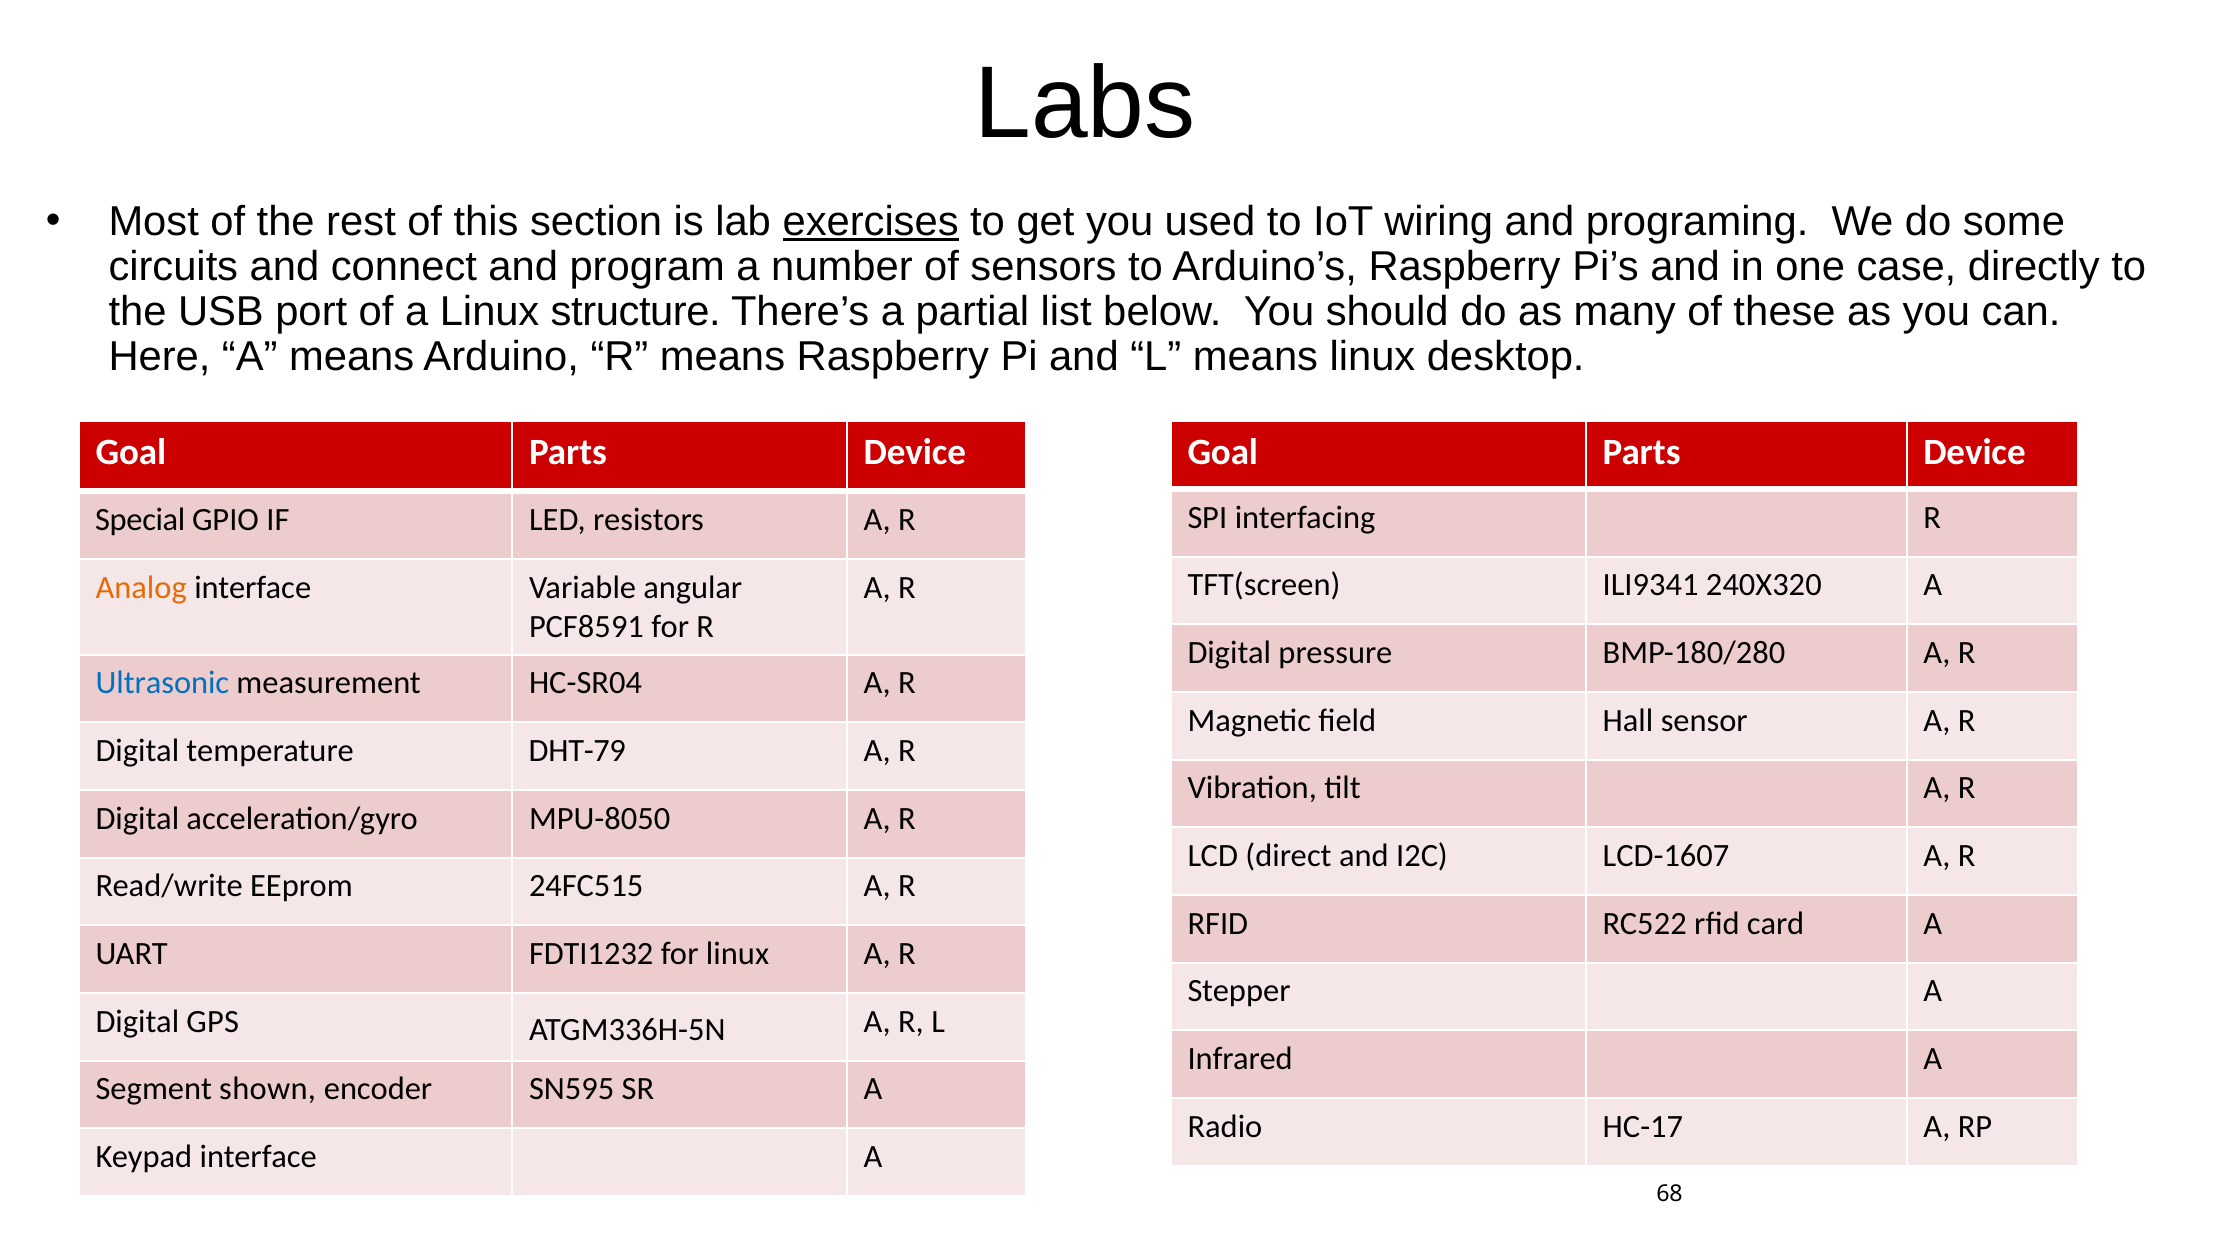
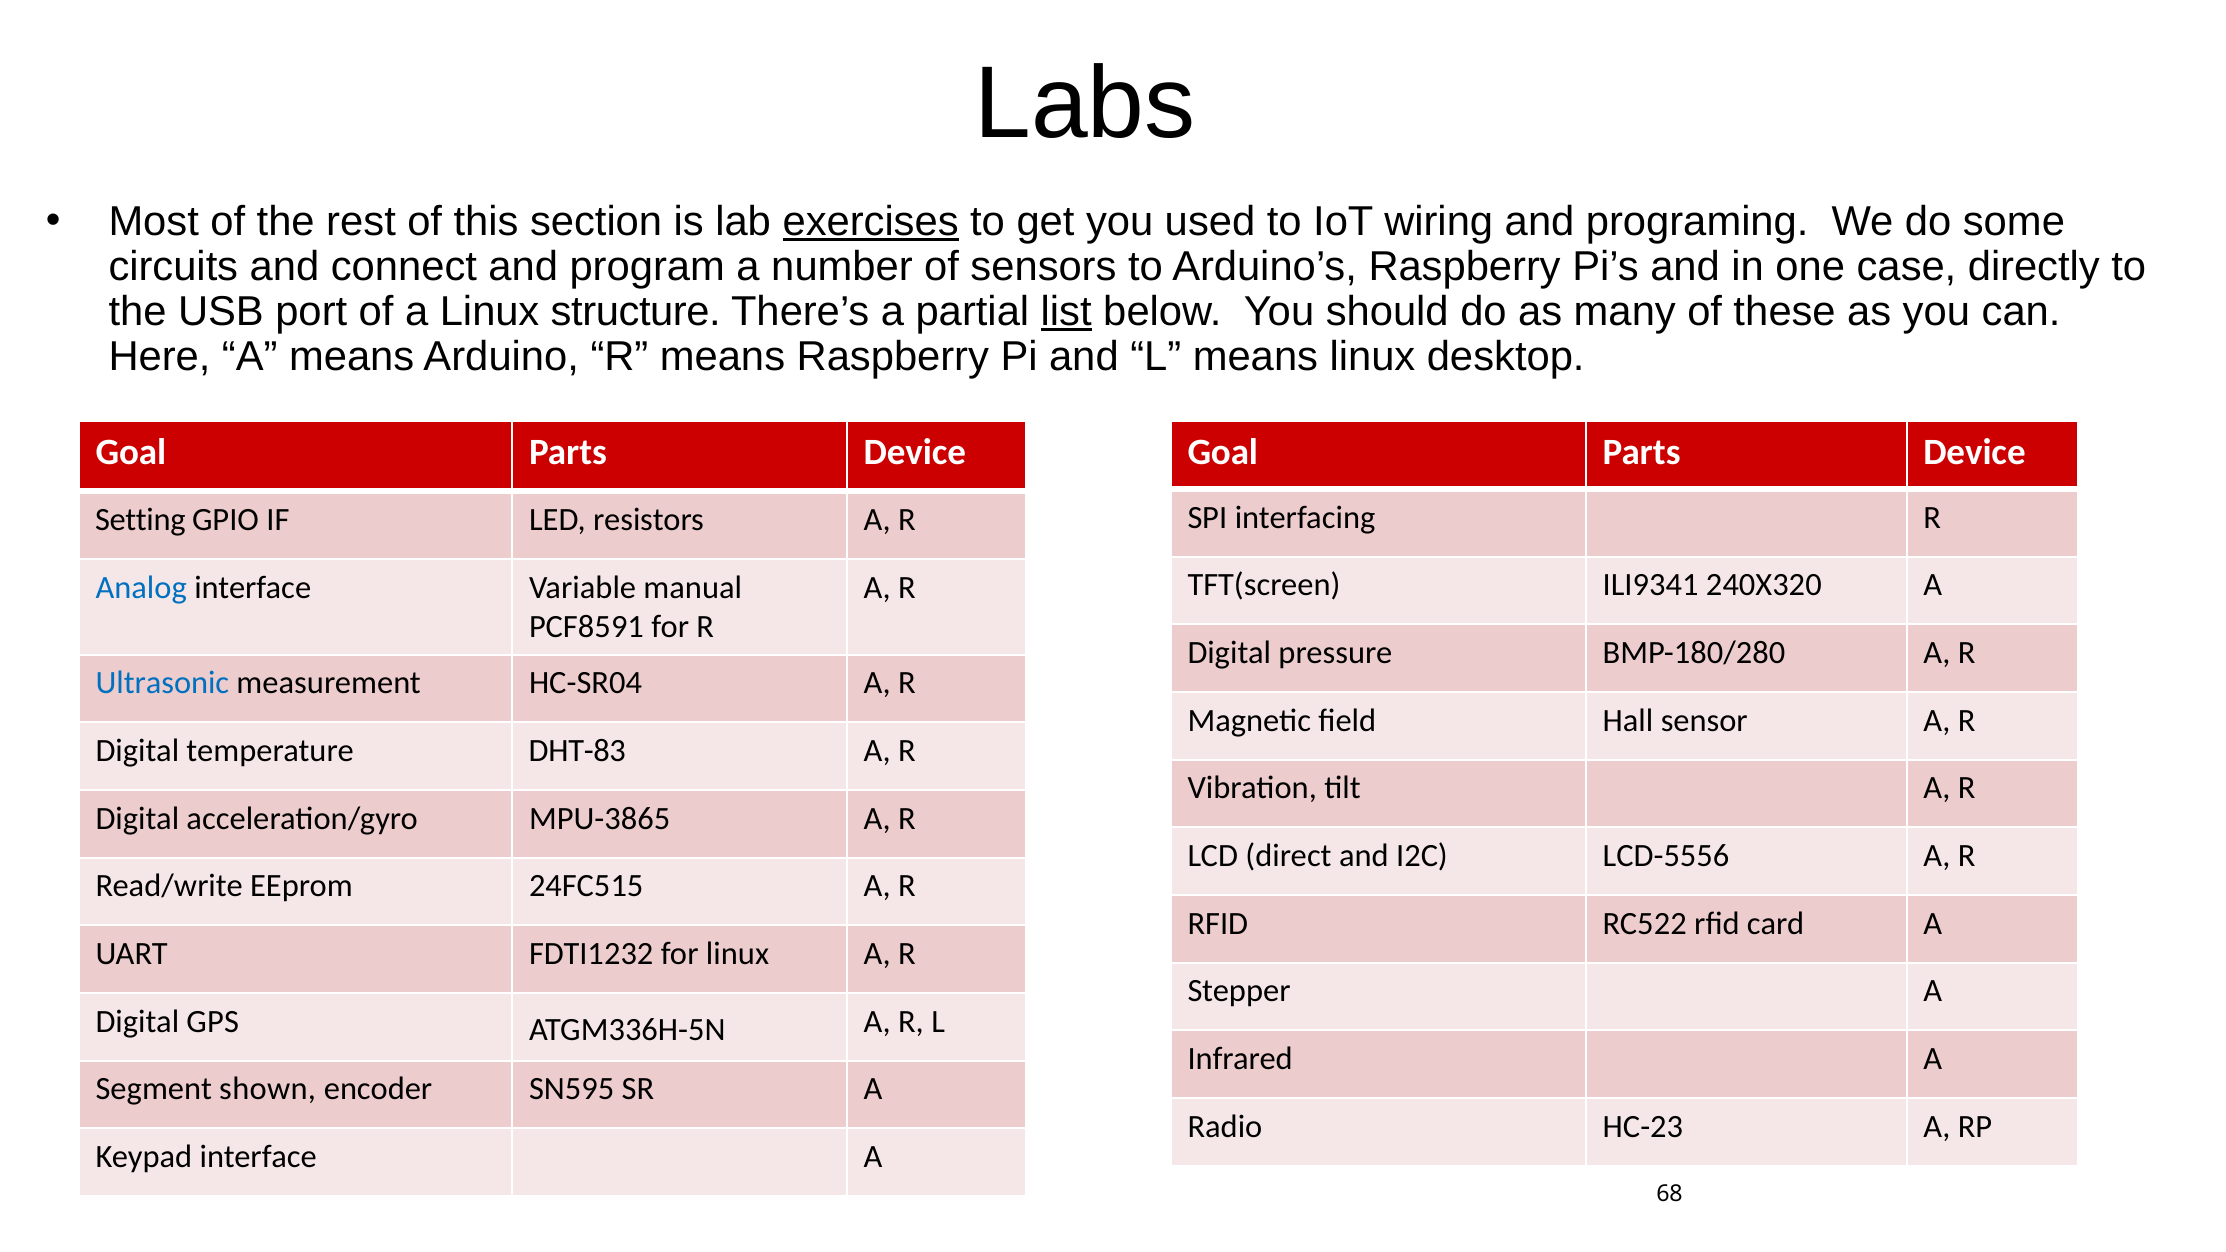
list underline: none -> present
Special: Special -> Setting
Analog colour: orange -> blue
angular: angular -> manual
DHT-79: DHT-79 -> DHT-83
MPU-8050: MPU-8050 -> MPU-3865
LCD-1607: LCD-1607 -> LCD-5556
HC-17: HC-17 -> HC-23
